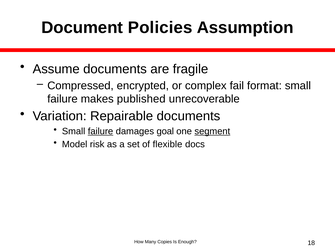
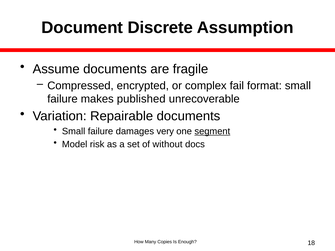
Policies: Policies -> Discrete
failure at (100, 131) underline: present -> none
goal: goal -> very
flexible: flexible -> without
